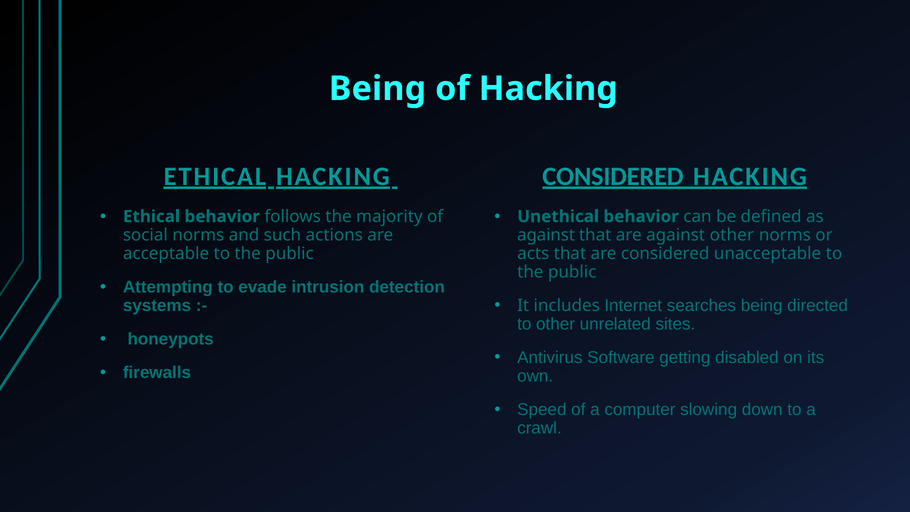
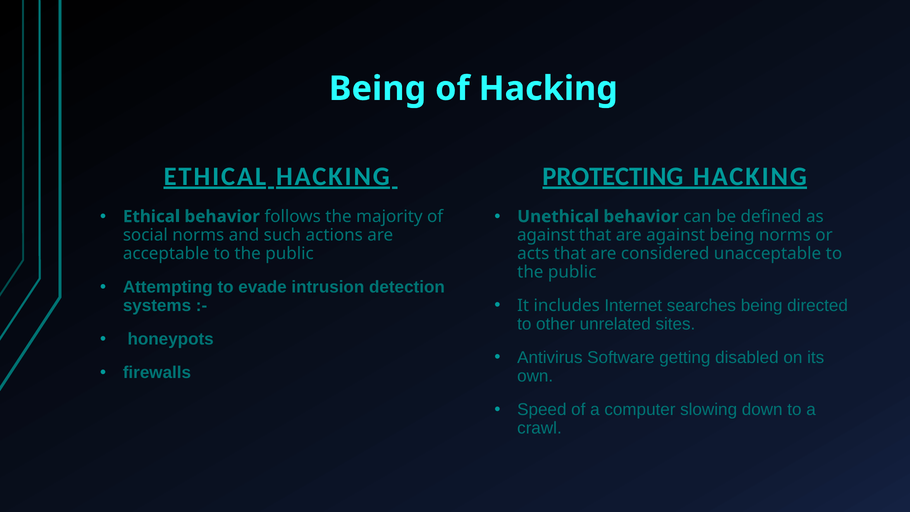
HACKING CONSIDERED: CONSIDERED -> PROTECTING
against other: other -> being
